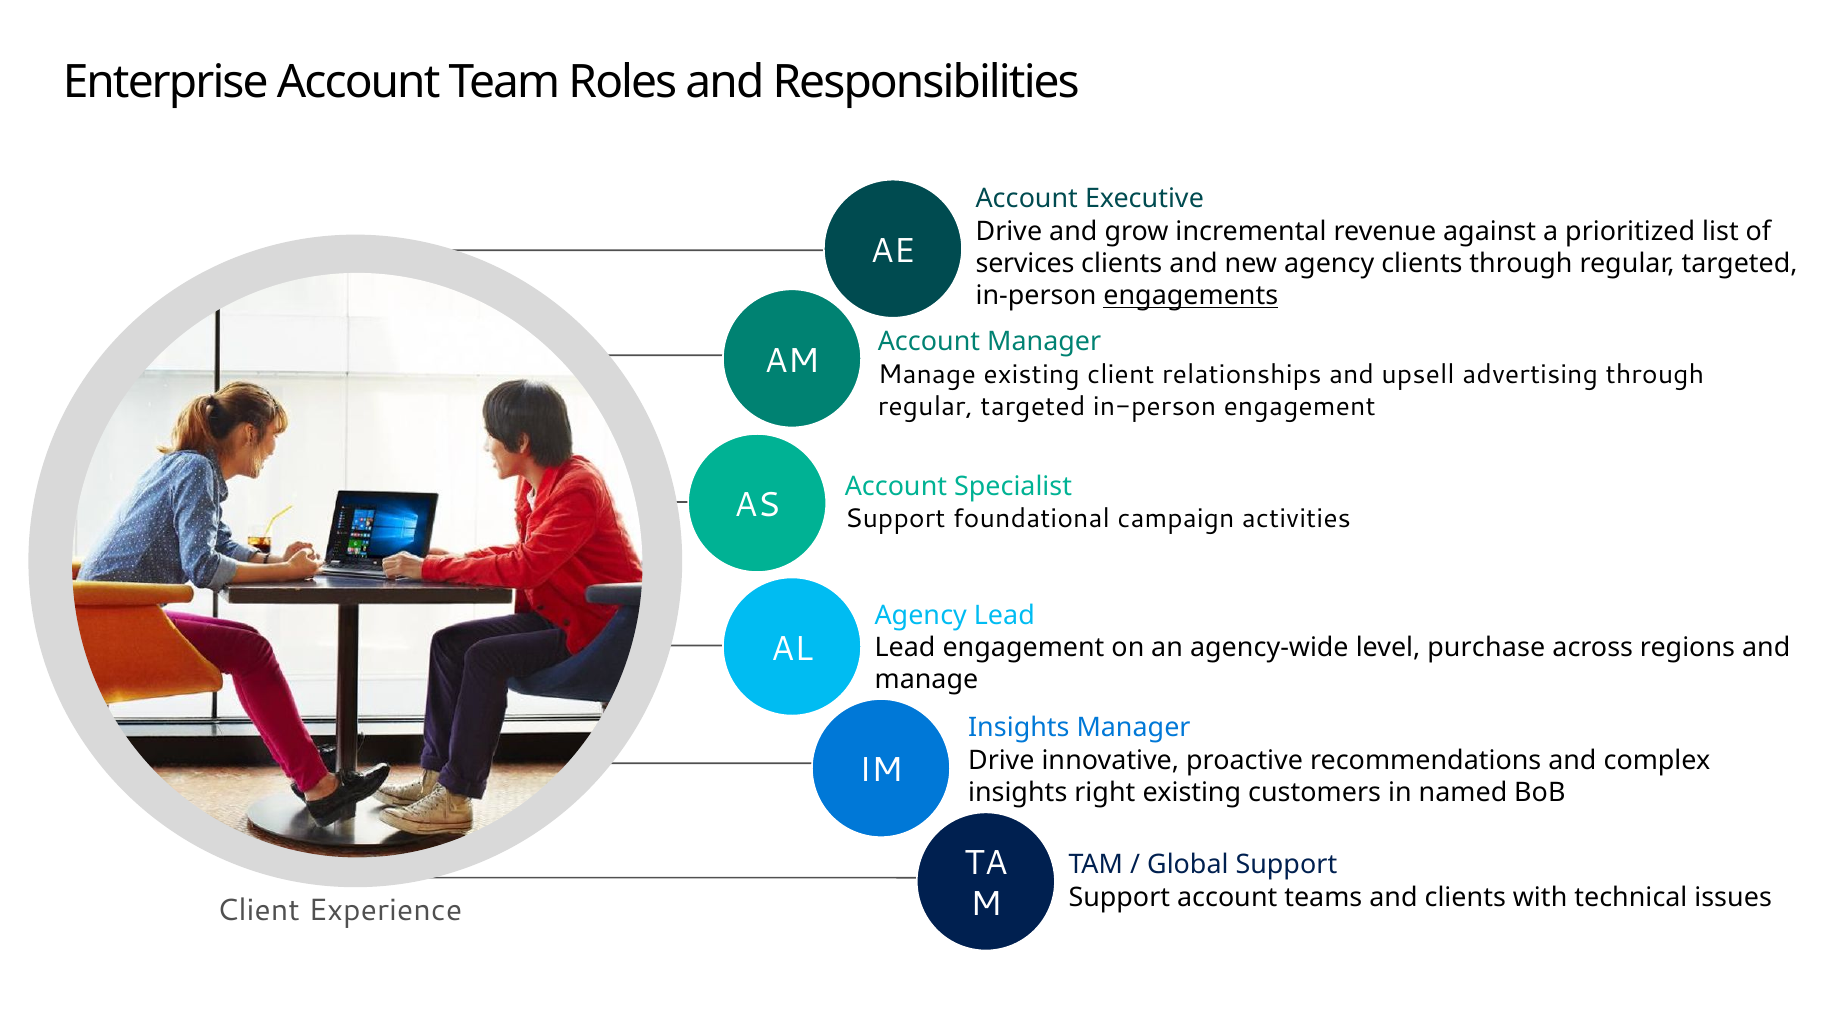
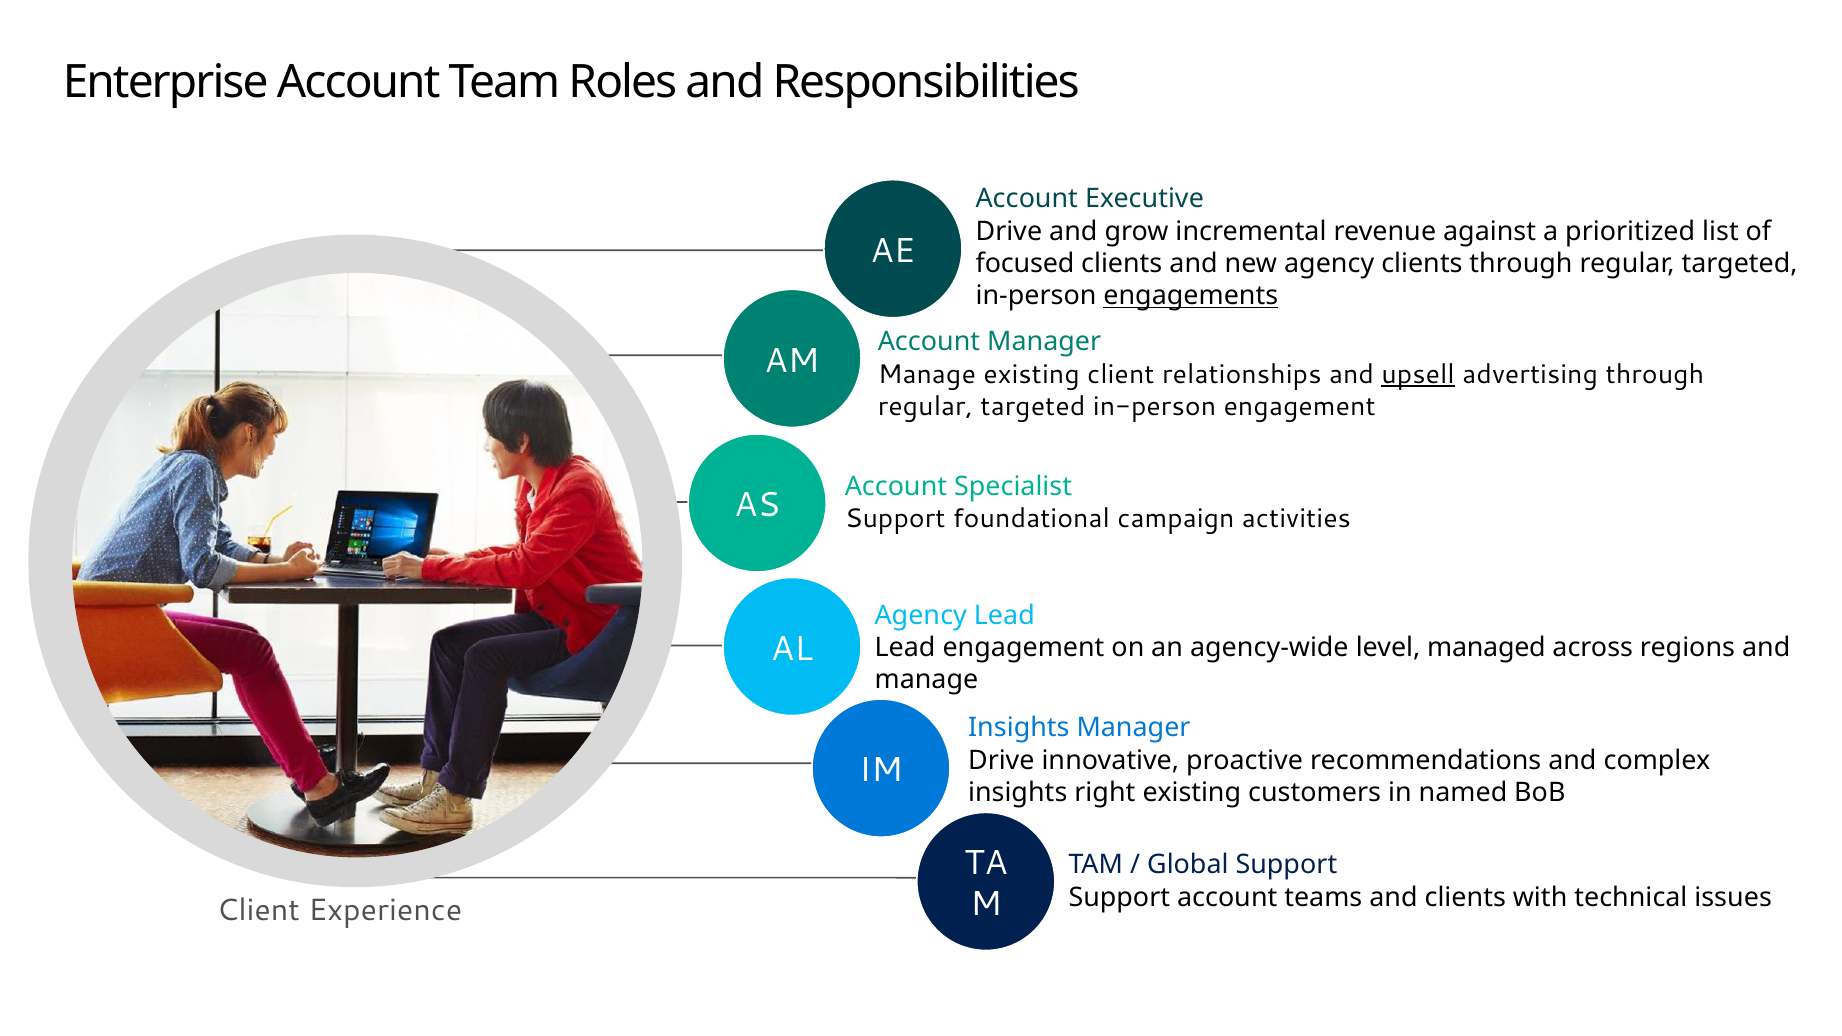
services: services -> focused
upsell underline: none -> present
purchase: purchase -> managed
